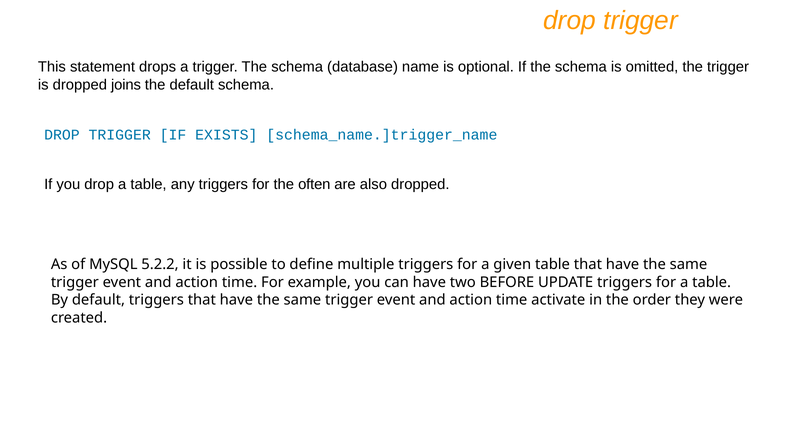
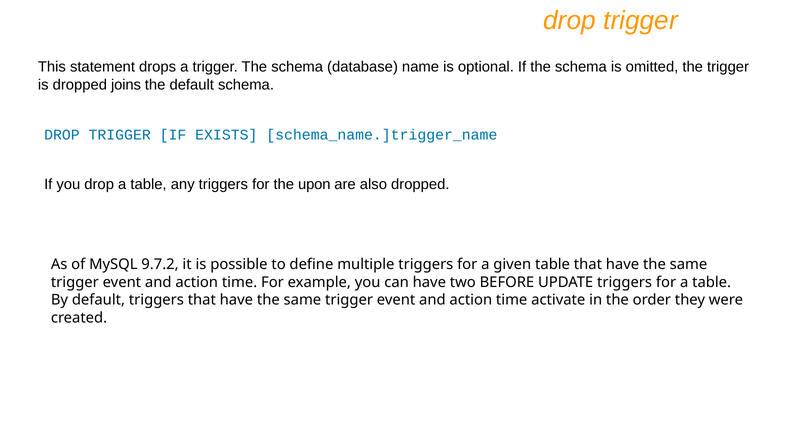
often: often -> upon
5.2.2: 5.2.2 -> 9.7.2
